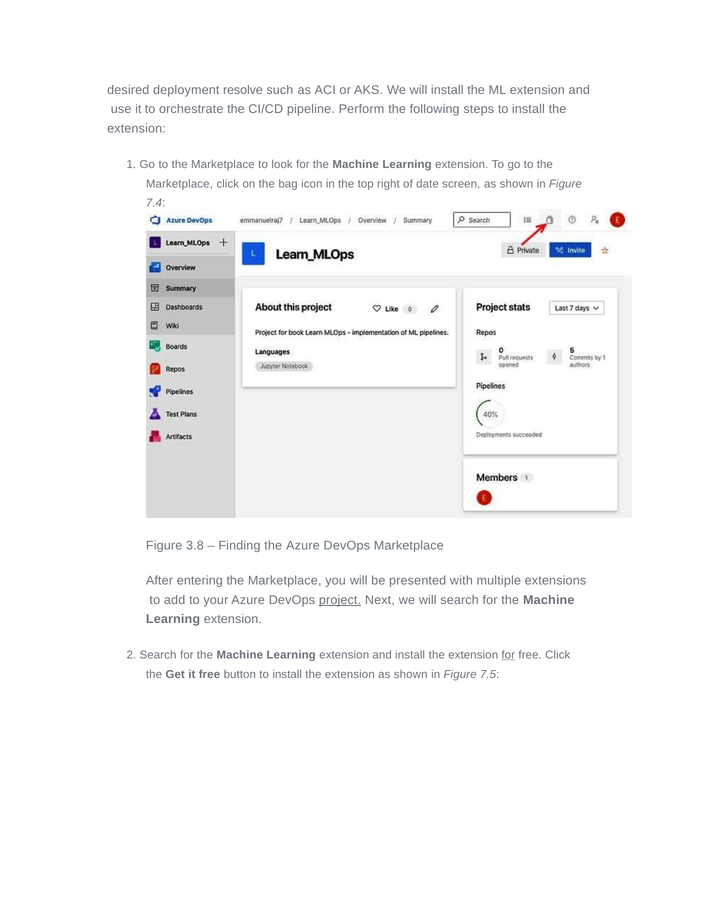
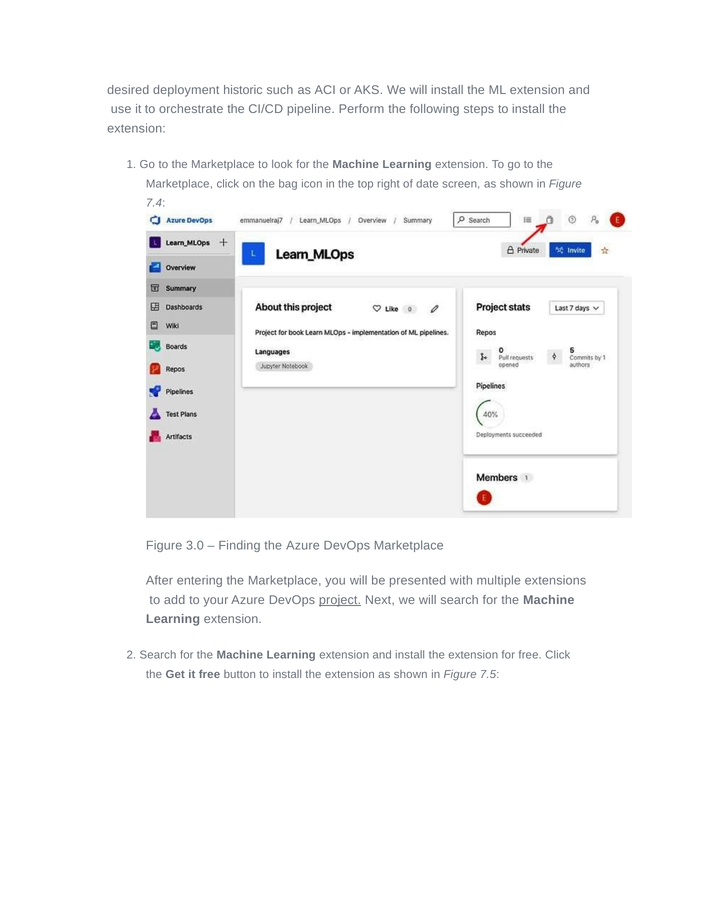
resolve: resolve -> historic
3.8: 3.8 -> 3.0
for at (508, 655) underline: present -> none
